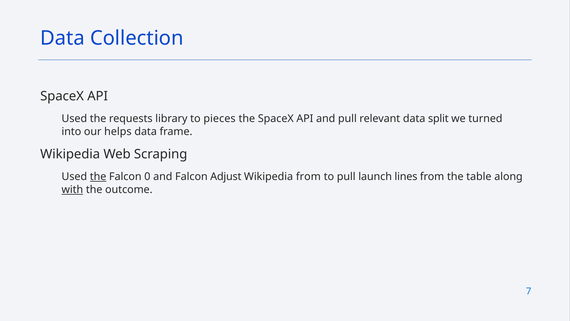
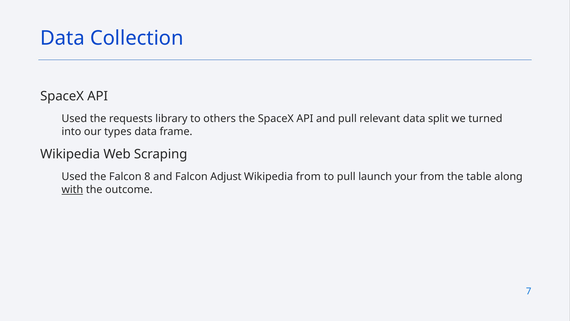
pieces: pieces -> others
helps: helps -> types
the at (98, 177) underline: present -> none
0: 0 -> 8
lines: lines -> your
